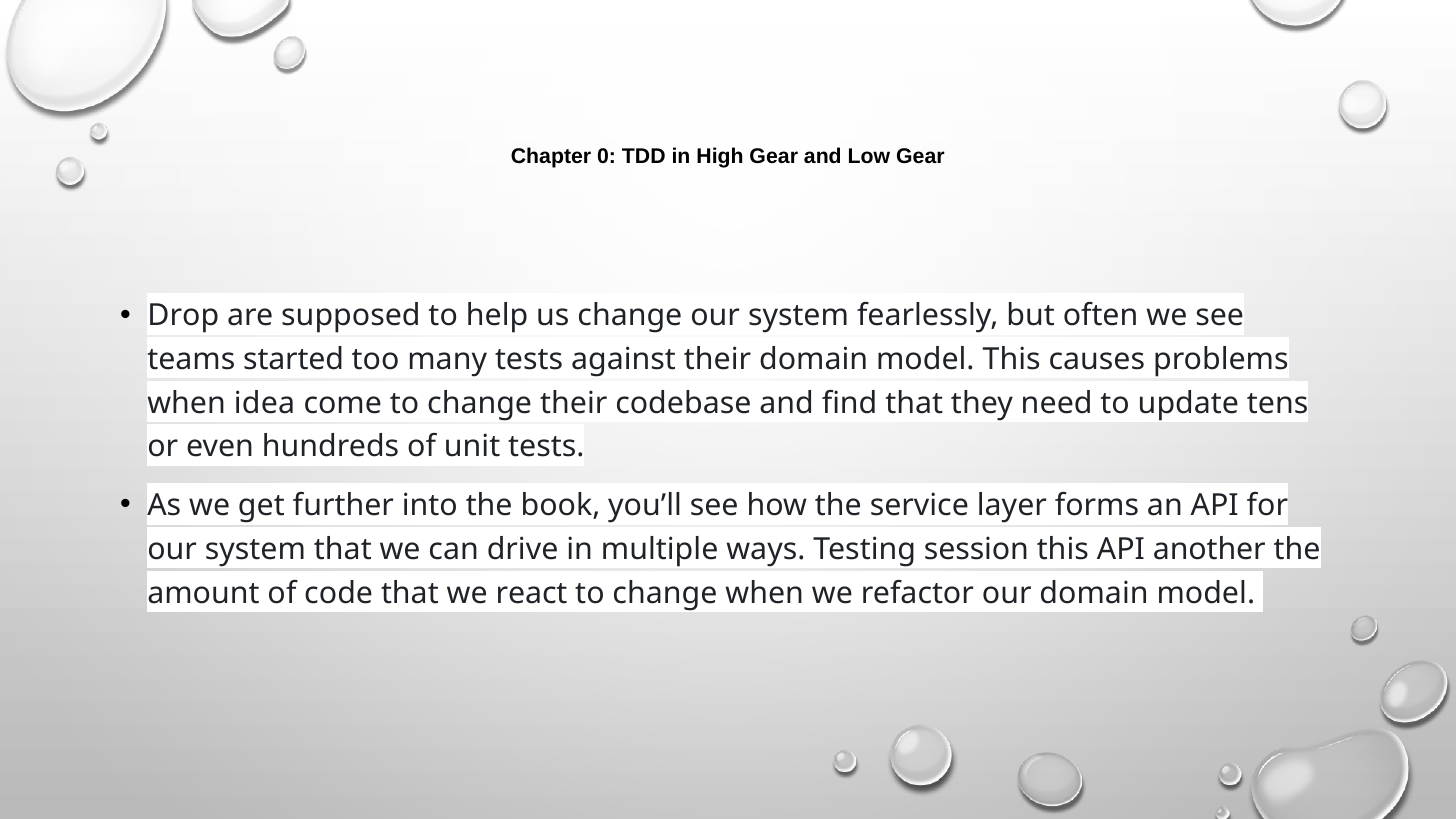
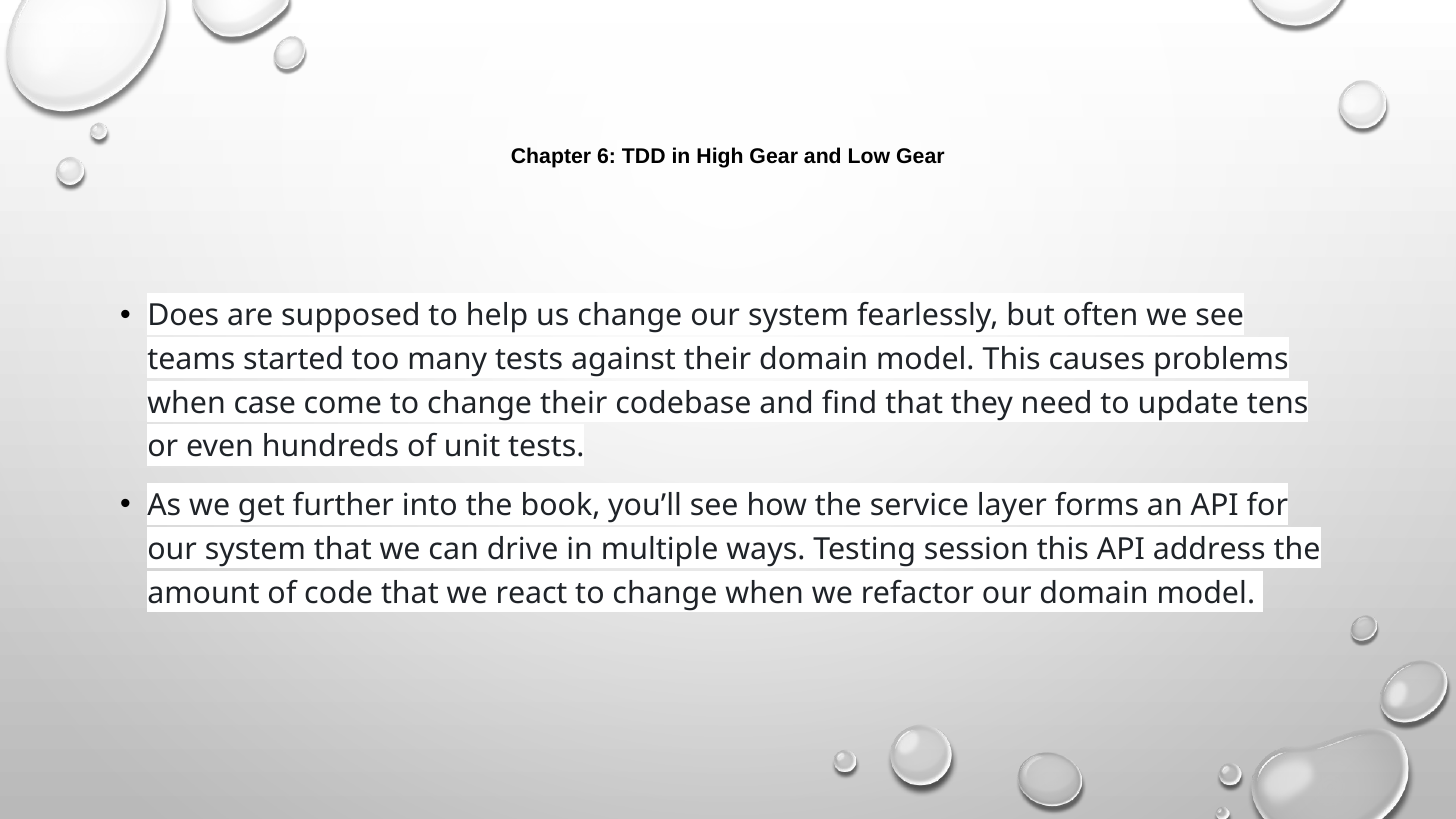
0: 0 -> 6
Drop: Drop -> Does
idea: idea -> case
another: another -> address
